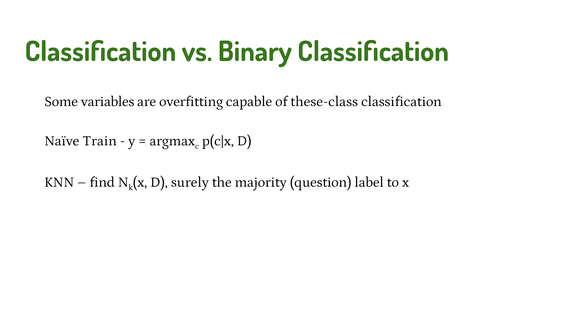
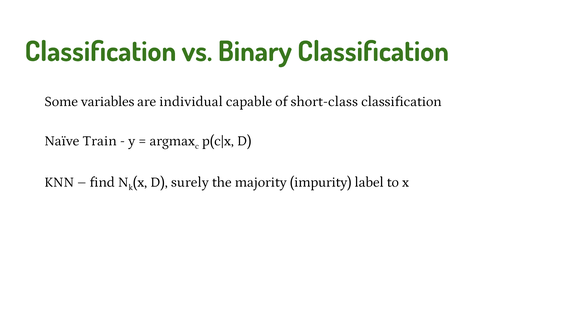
overfitting: overfitting -> individual
these-class: these-class -> short-class
question: question -> impurity
